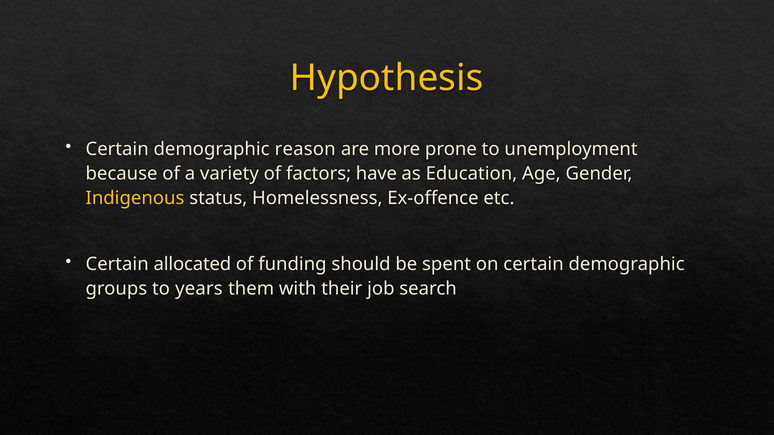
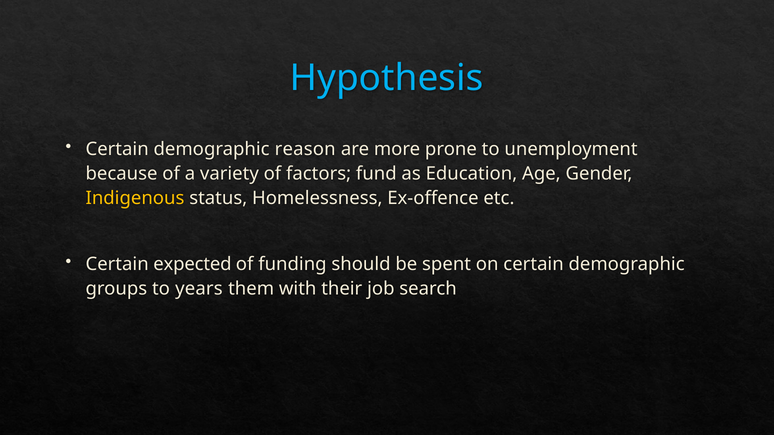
Hypothesis colour: yellow -> light blue
have: have -> fund
allocated: allocated -> expected
